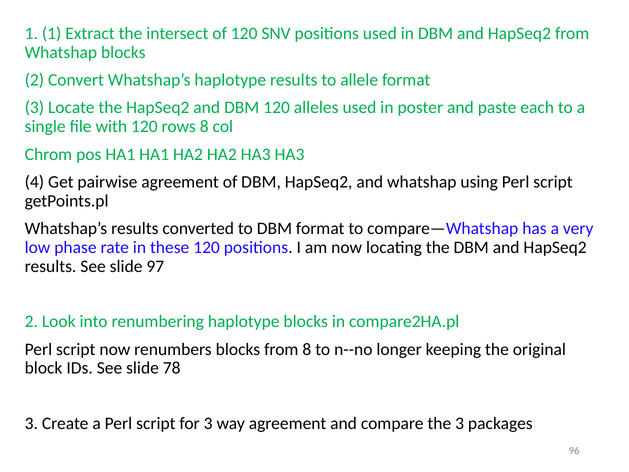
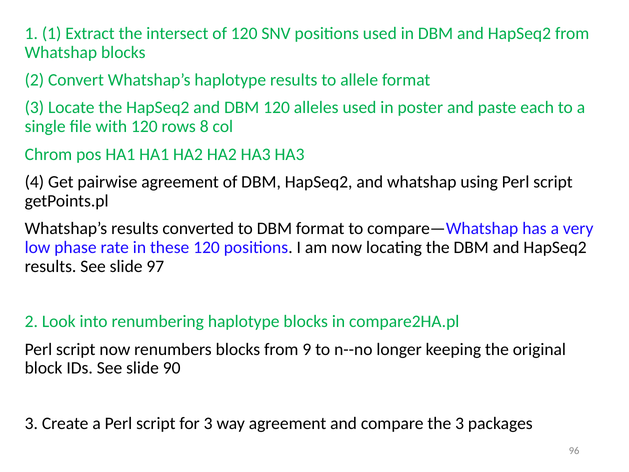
from 8: 8 -> 9
78: 78 -> 90
